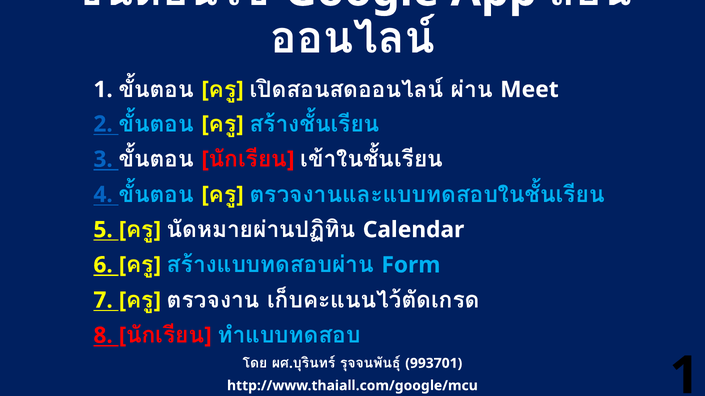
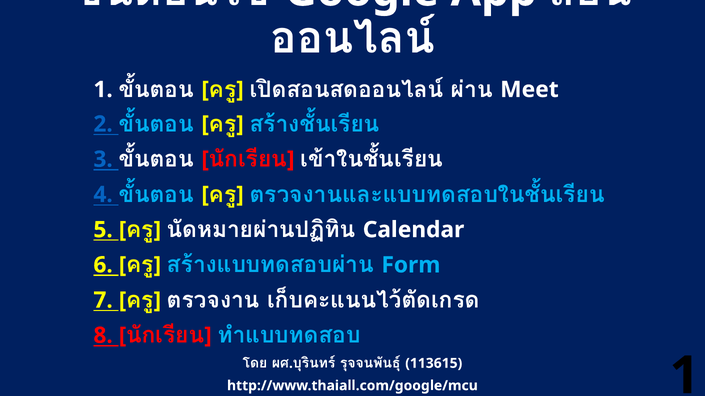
993701: 993701 -> 113615
